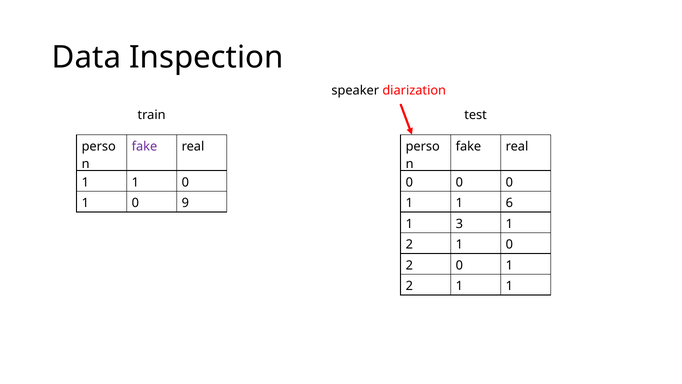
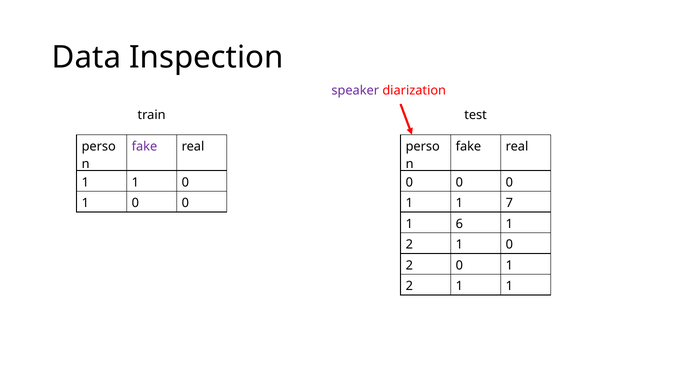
speaker colour: black -> purple
1 0 9: 9 -> 0
6: 6 -> 7
3: 3 -> 6
